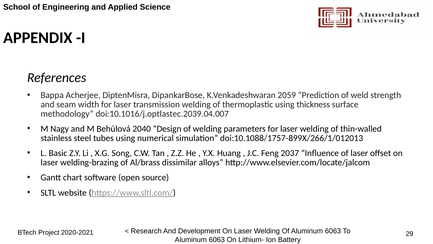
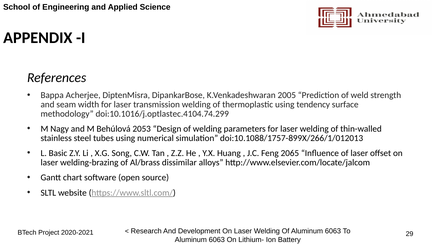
2059: 2059 -> 2005
thickness: thickness -> tendency
doi:10.1016/j.optlastec.2039.04.007: doi:10.1016/j.optlastec.2039.04.007 -> doi:10.1016/j.optlastec.4104.74.299
2040: 2040 -> 2053
2037: 2037 -> 2065
